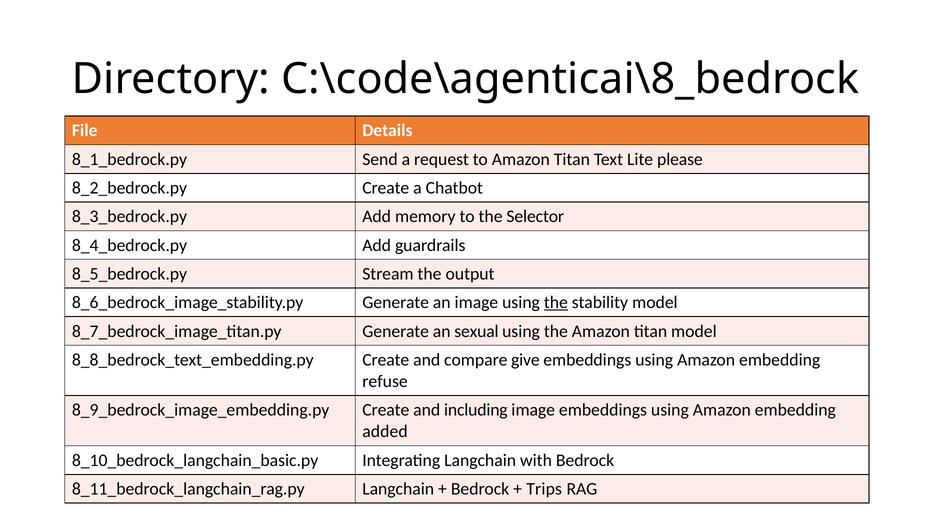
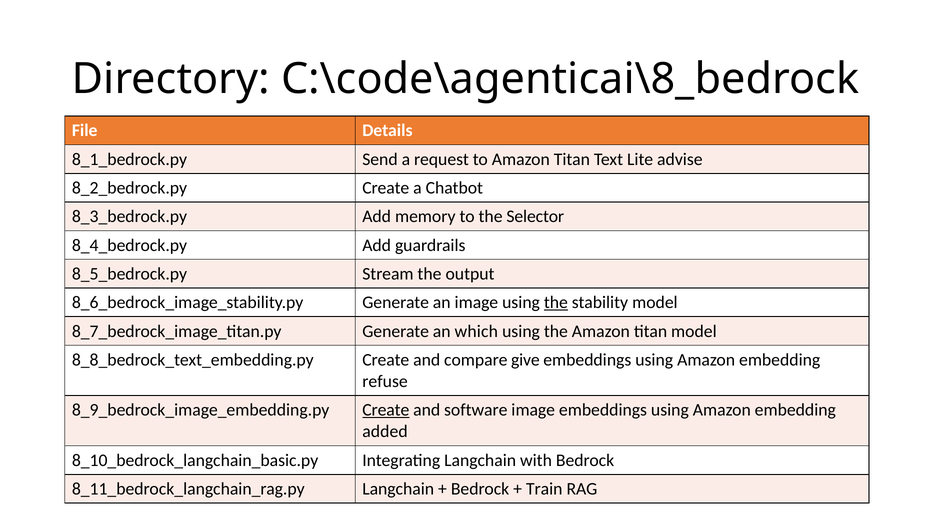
please: please -> advise
sexual: sexual -> which
Create at (386, 410) underline: none -> present
including: including -> software
Trips: Trips -> Train
